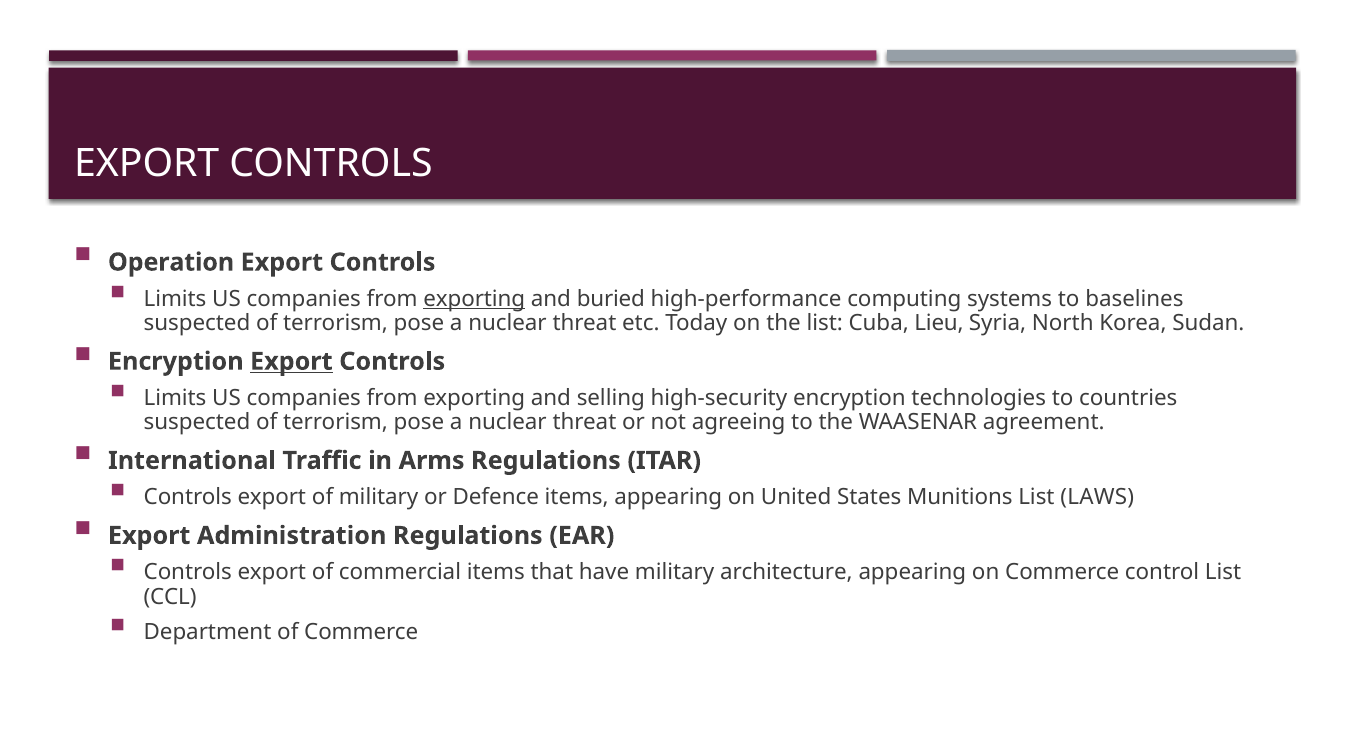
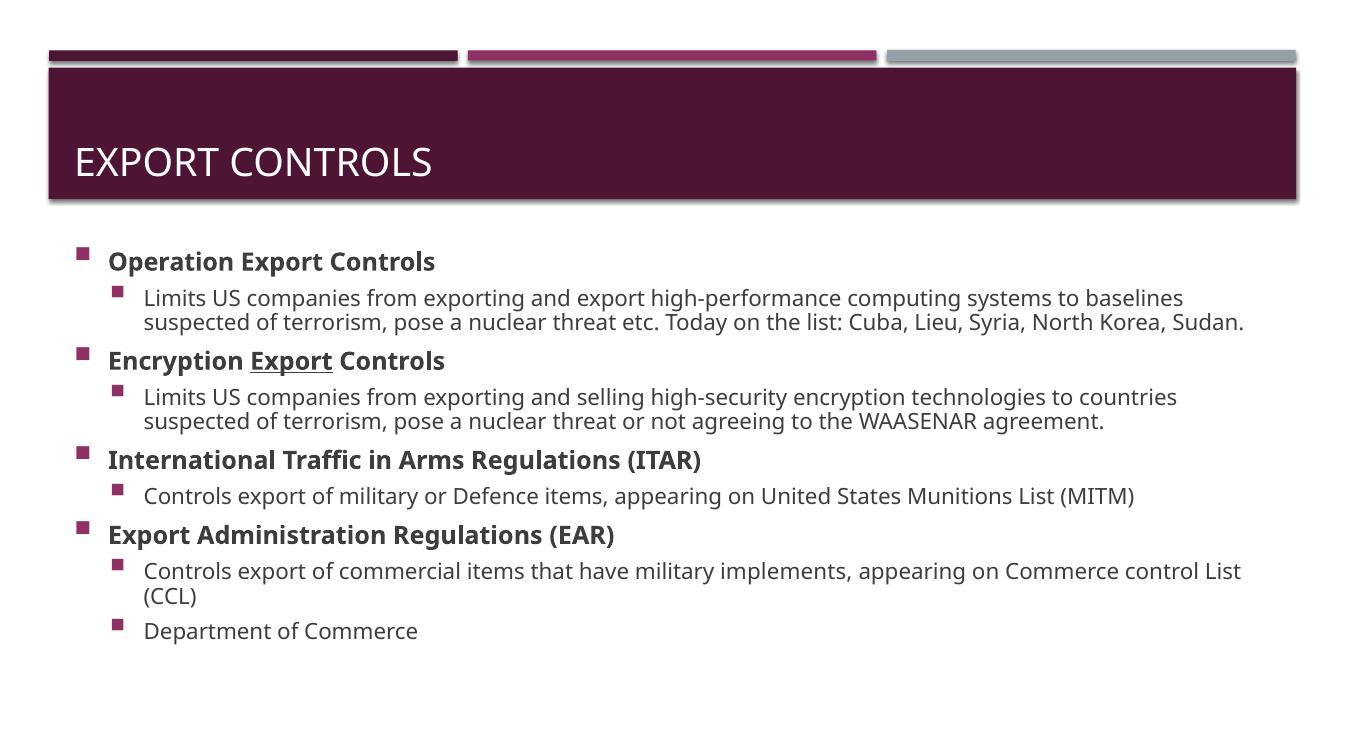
exporting at (474, 299) underline: present -> none
and buried: buried -> export
LAWS: LAWS -> MITM
architecture: architecture -> implements
